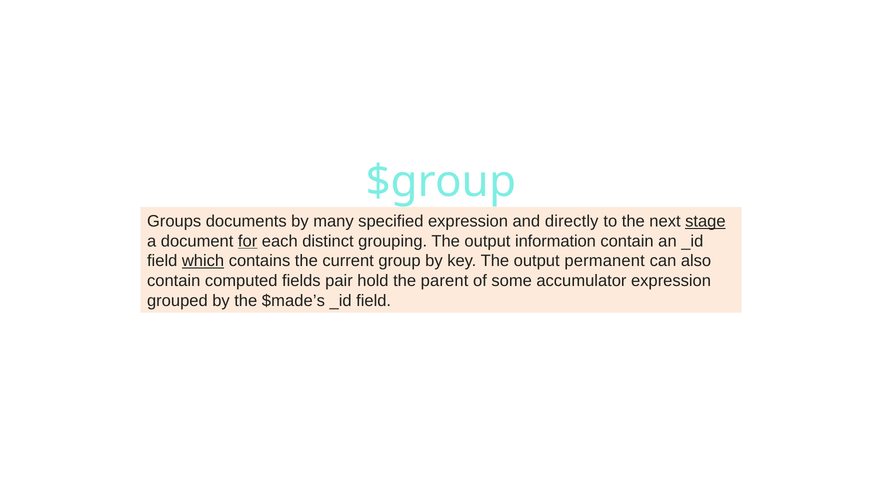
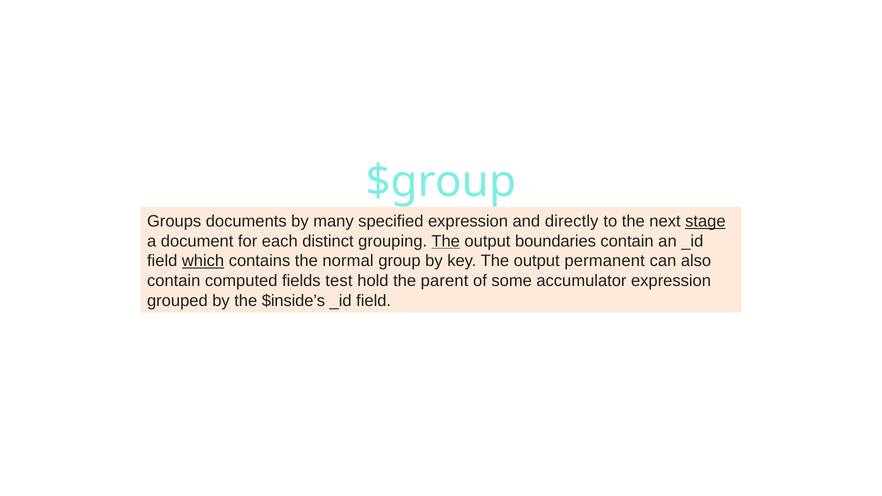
for underline: present -> none
The at (446, 241) underline: none -> present
information: information -> boundaries
current: current -> normal
pair: pair -> test
$made’s: $made’s -> $inside’s
